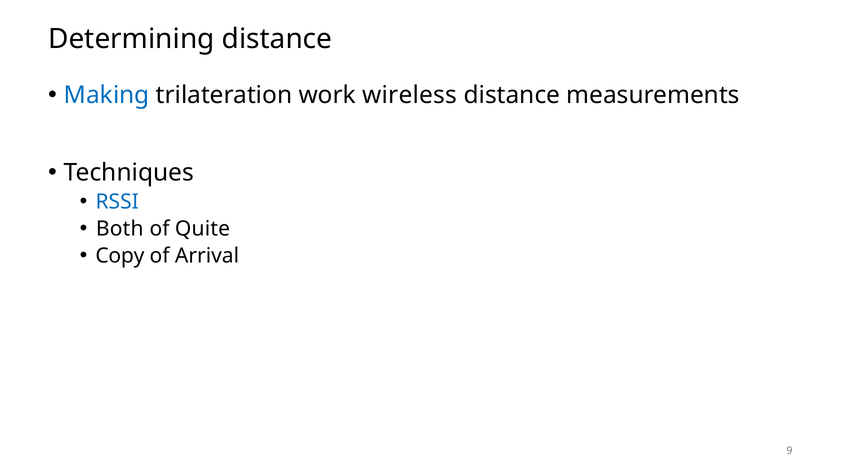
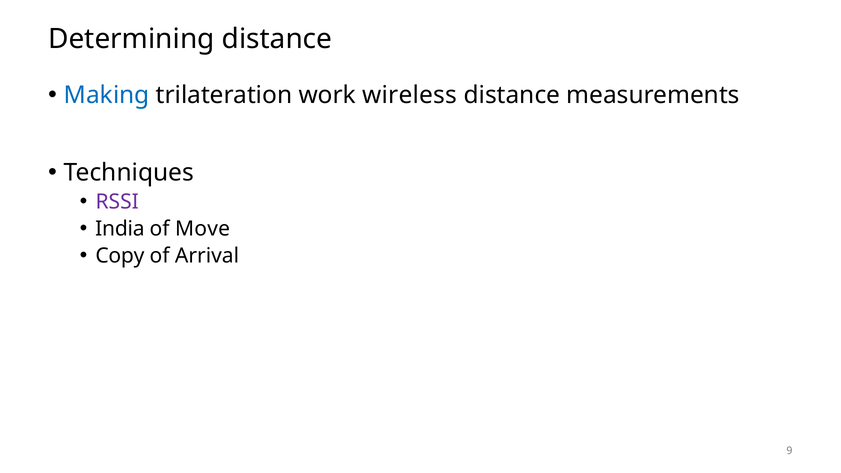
RSSI colour: blue -> purple
Both: Both -> India
Quite: Quite -> Move
